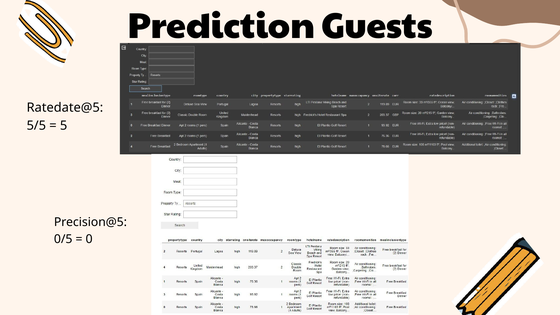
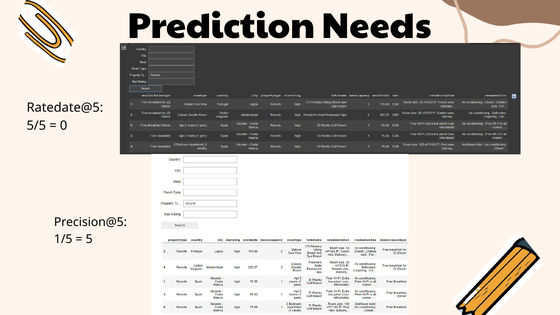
Guests: Guests -> Needs
5: 5 -> 0
0/5: 0/5 -> 1/5
0: 0 -> 5
